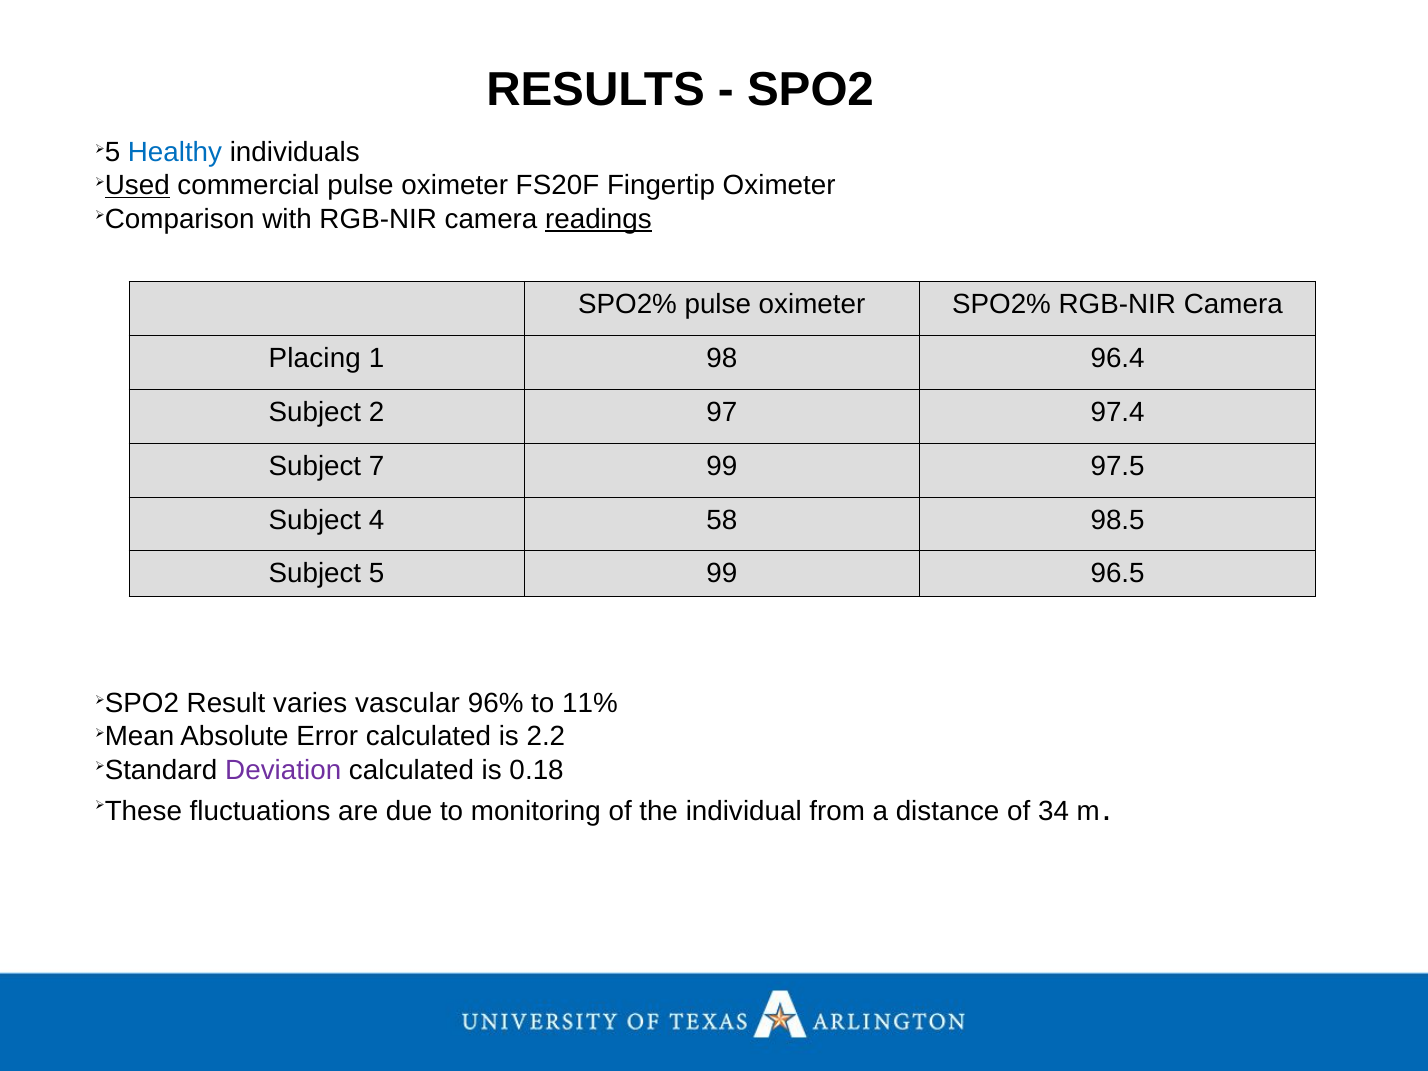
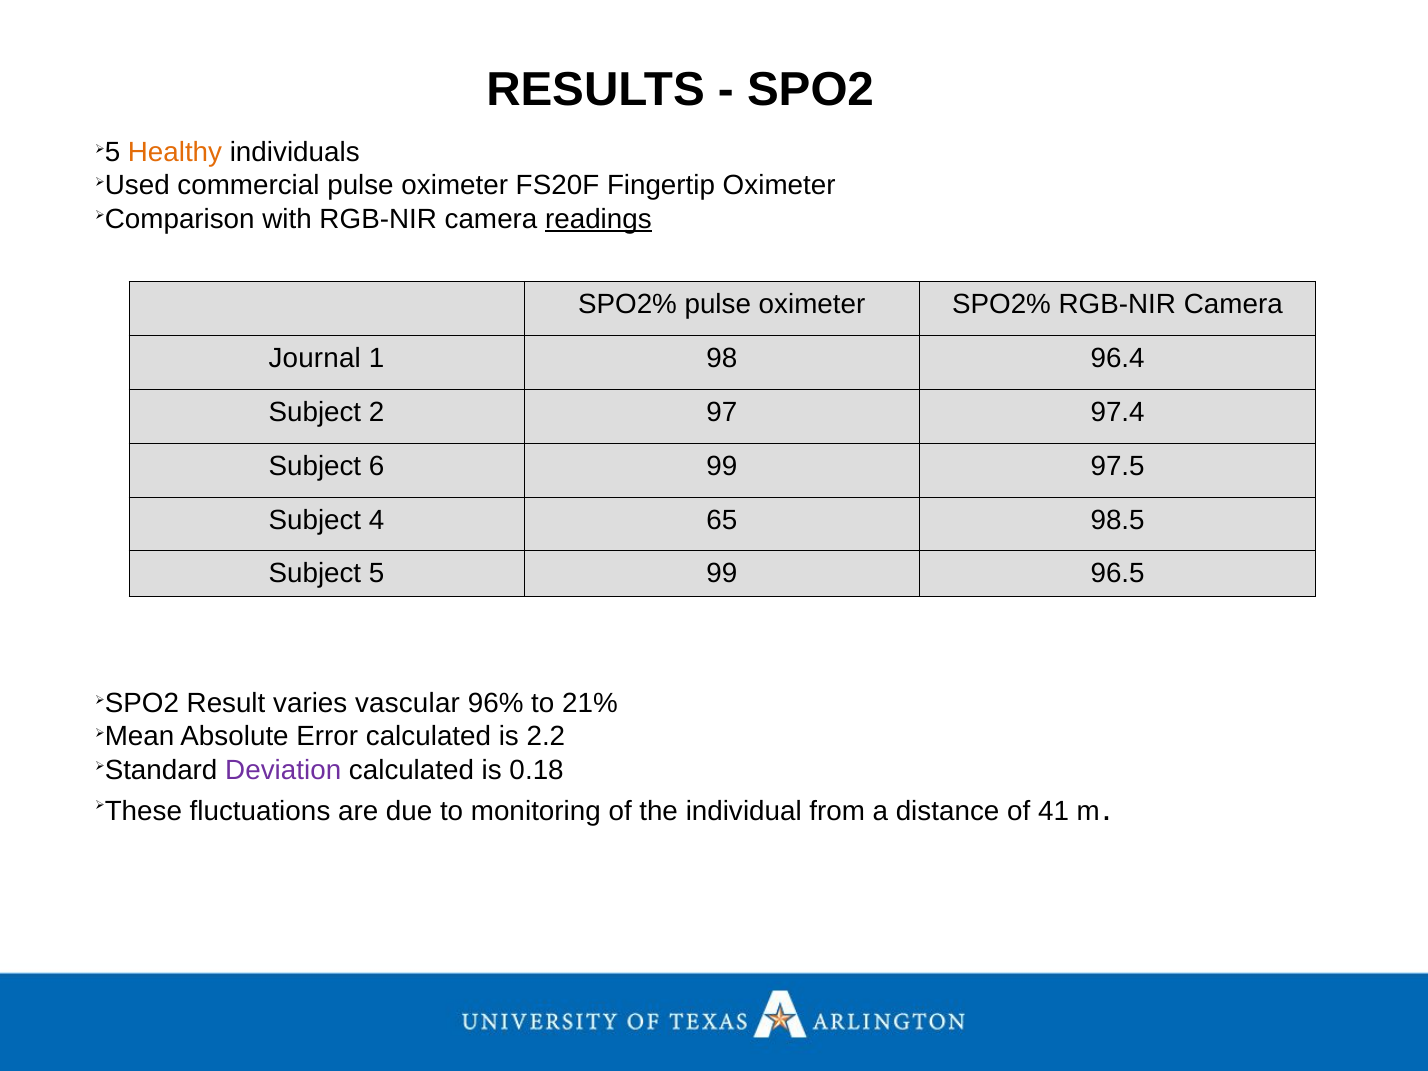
Healthy colour: blue -> orange
Used underline: present -> none
Placing: Placing -> Journal
7: 7 -> 6
58: 58 -> 65
11%: 11% -> 21%
34: 34 -> 41
